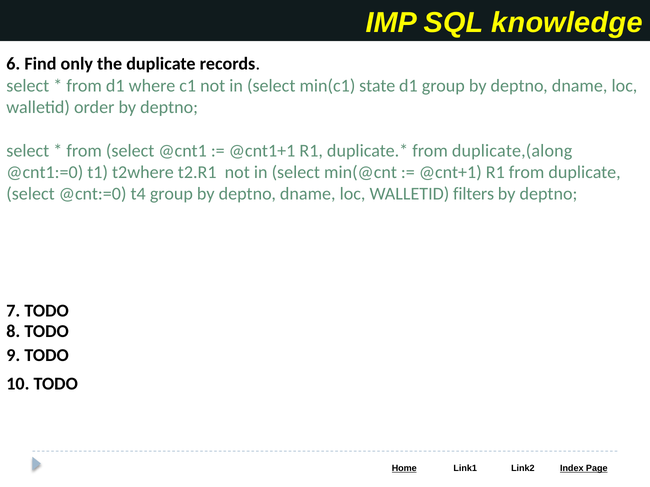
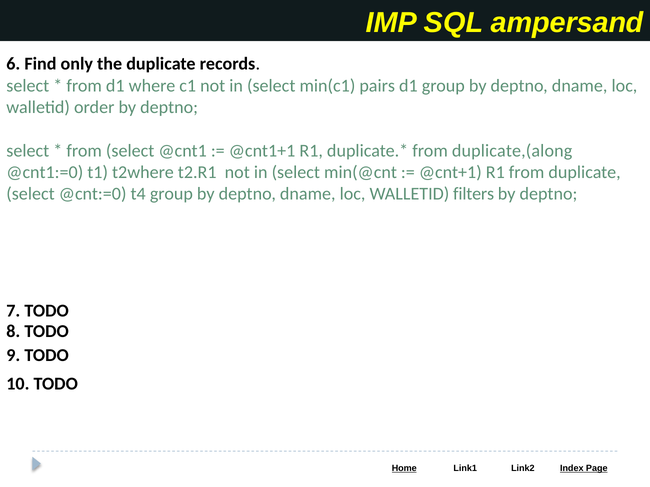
knowledge: knowledge -> ampersand
state: state -> pairs
